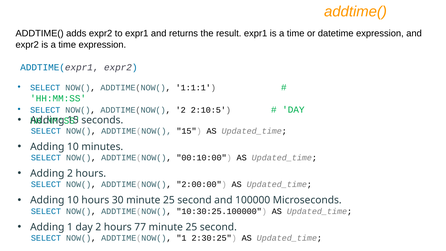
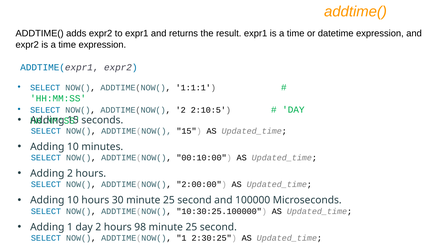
77: 77 -> 98
